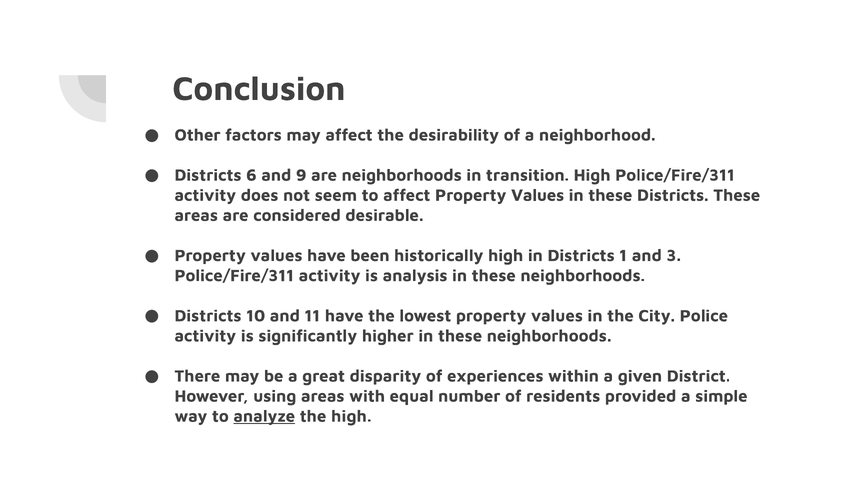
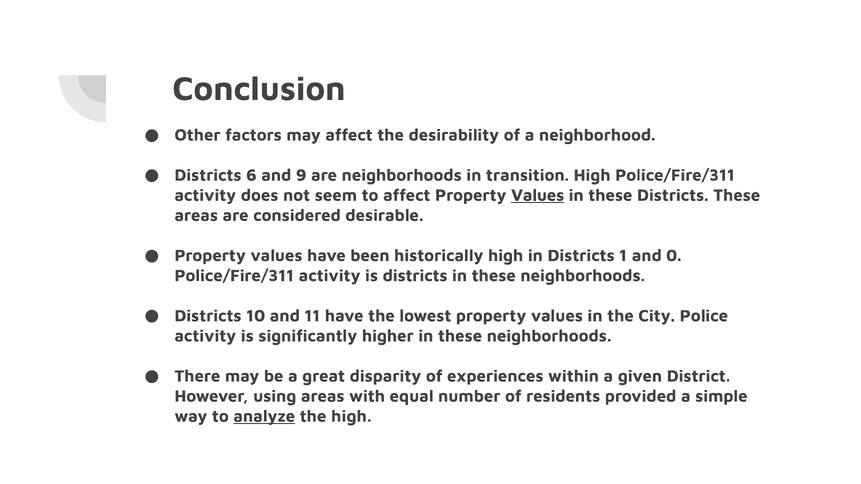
Values at (538, 195) underline: none -> present
3: 3 -> 0
is analysis: analysis -> districts
